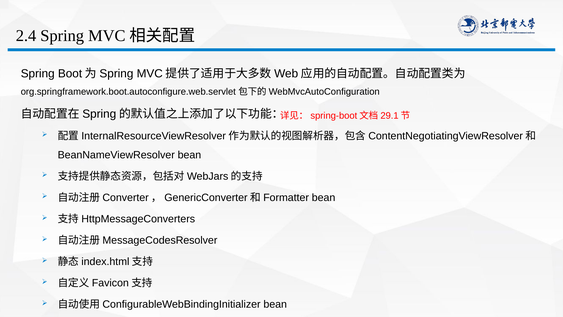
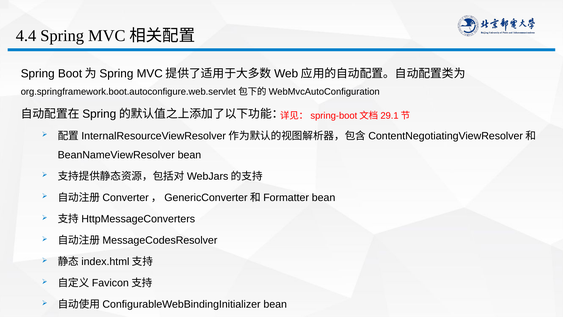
2.4: 2.4 -> 4.4
